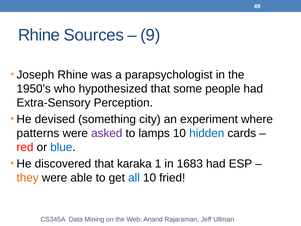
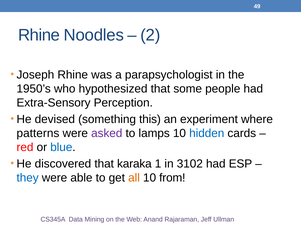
Sources: Sources -> Noodles
9: 9 -> 2
city: city -> this
1683: 1683 -> 3102
they colour: orange -> blue
all colour: blue -> orange
fried: fried -> from
